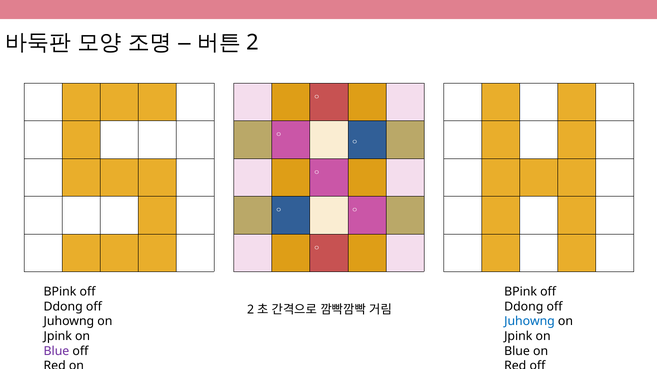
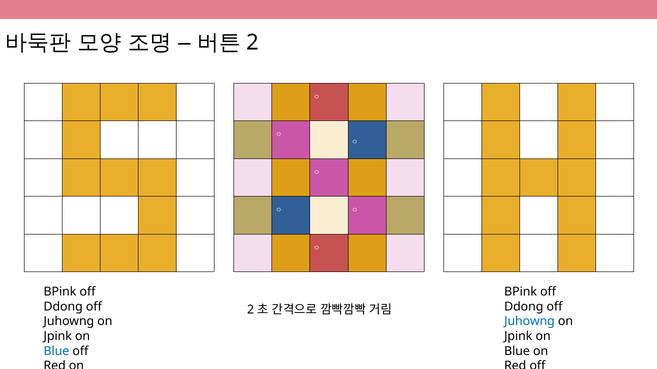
Blue at (56, 351) colour: purple -> blue
